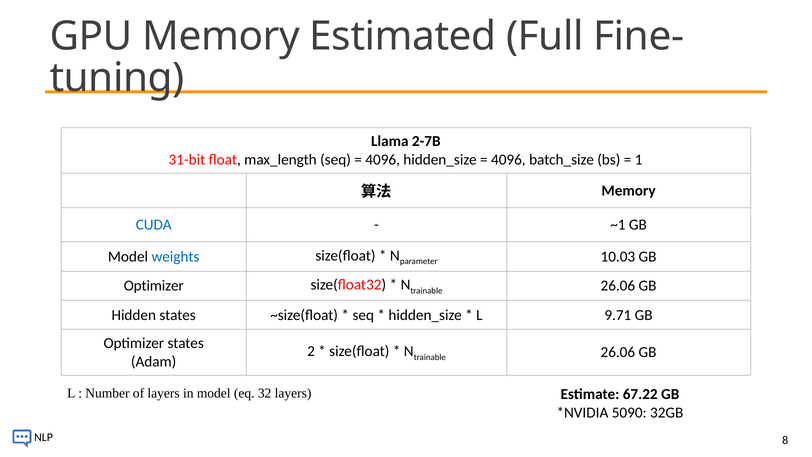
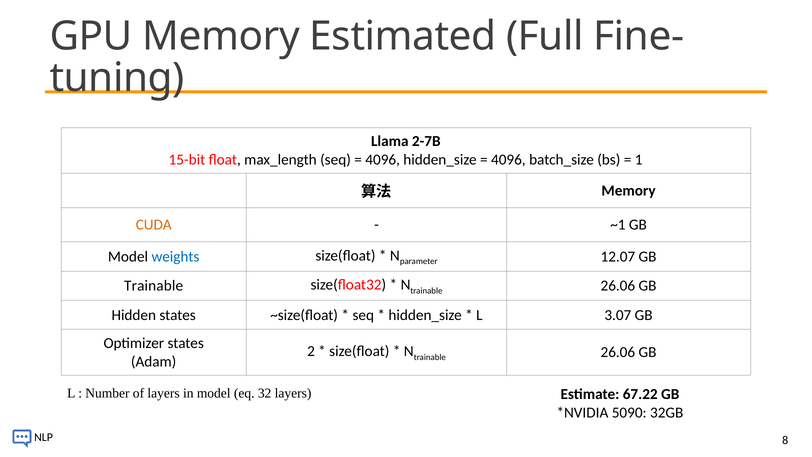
31-bit: 31-bit -> 15-bit
CUDA colour: blue -> orange
10.03: 10.03 -> 12.07
Optimizer at (154, 286): Optimizer -> Trainable
9.71: 9.71 -> 3.07
